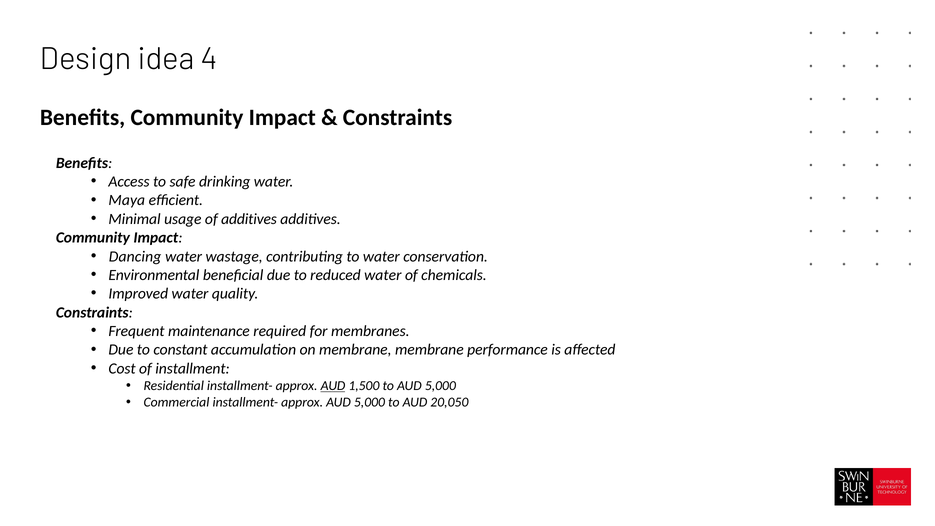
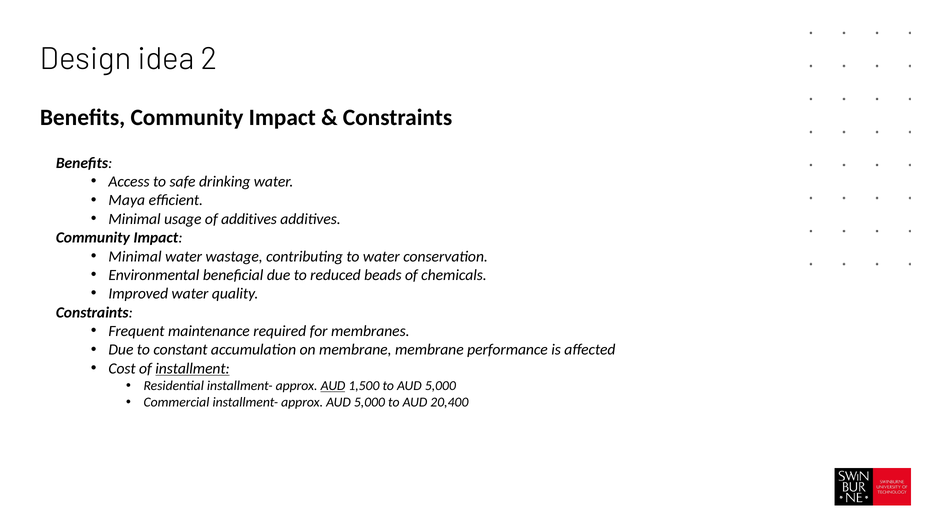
4: 4 -> 2
Dancing at (135, 256): Dancing -> Minimal
reduced water: water -> beads
installment underline: none -> present
20,050: 20,050 -> 20,400
